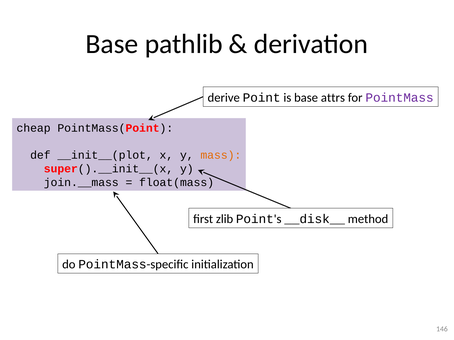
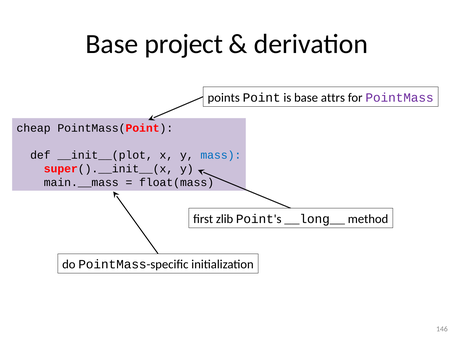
pathlib: pathlib -> project
derive: derive -> points
mass colour: orange -> blue
join.__mass: join.__mass -> main.__mass
__disk__: __disk__ -> __long__
